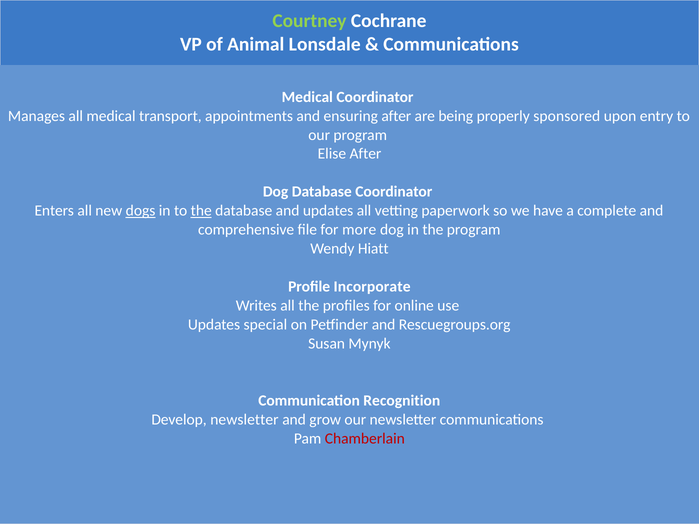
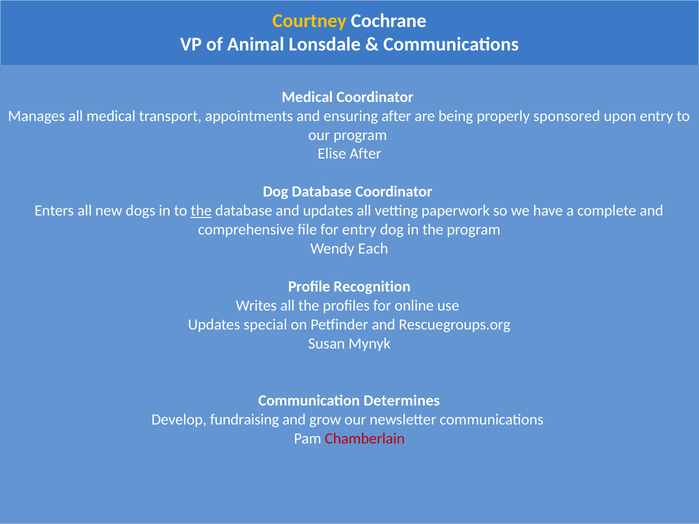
Courtney colour: light green -> yellow
dogs underline: present -> none
for more: more -> entry
Hiatt: Hiatt -> Each
Incorporate: Incorporate -> Recognition
Recognition: Recognition -> Determines
Develop newsletter: newsletter -> fundraising
